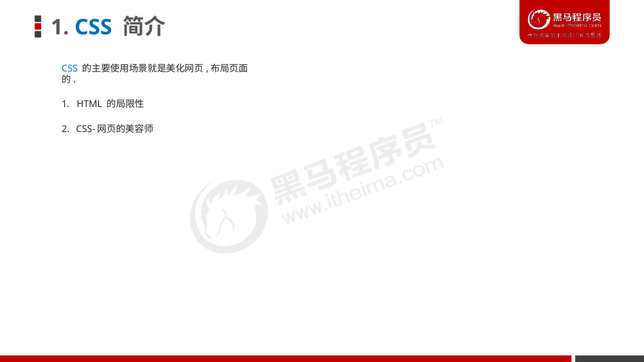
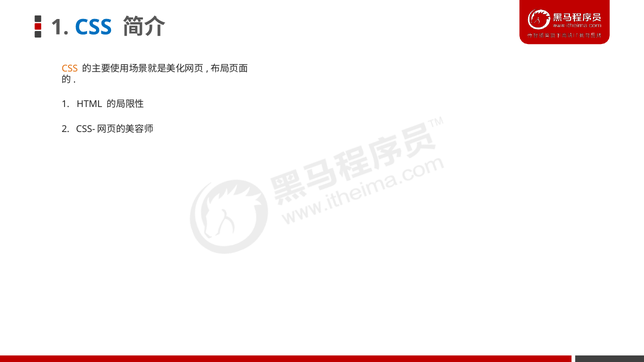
CSS at (70, 69) colour: blue -> orange
